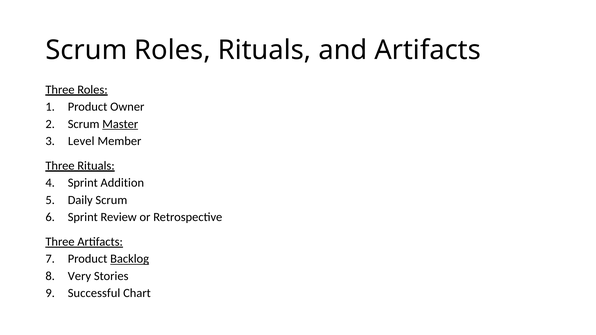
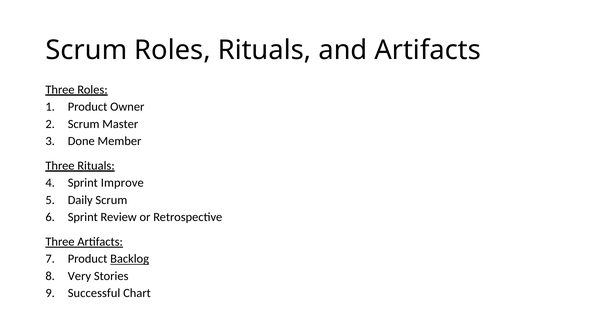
Master underline: present -> none
Level: Level -> Done
Addition: Addition -> Improve
